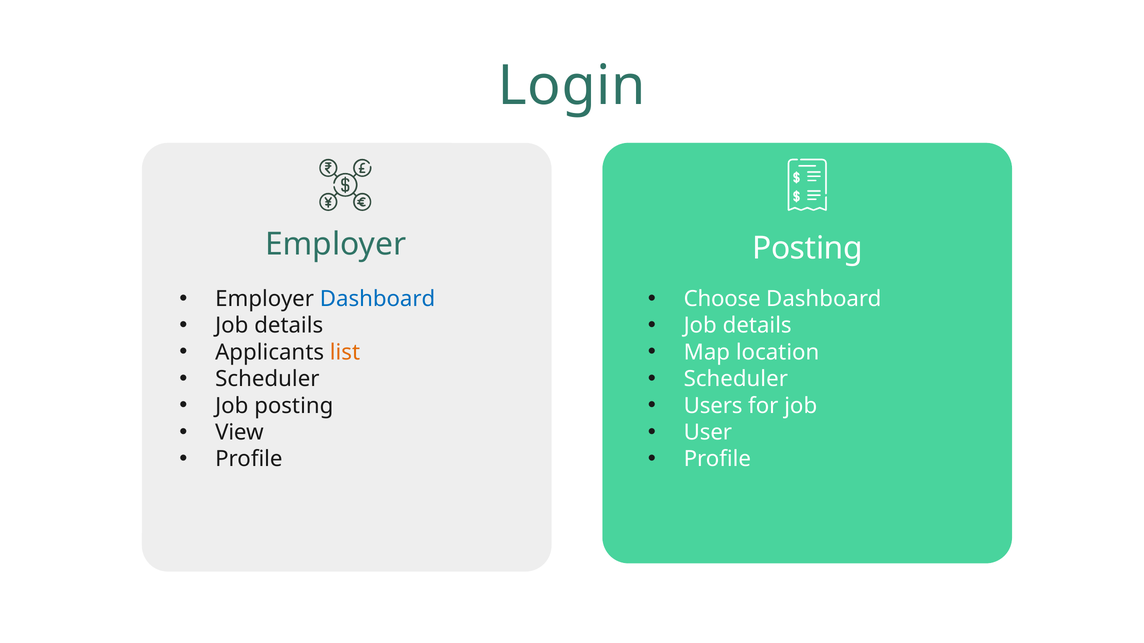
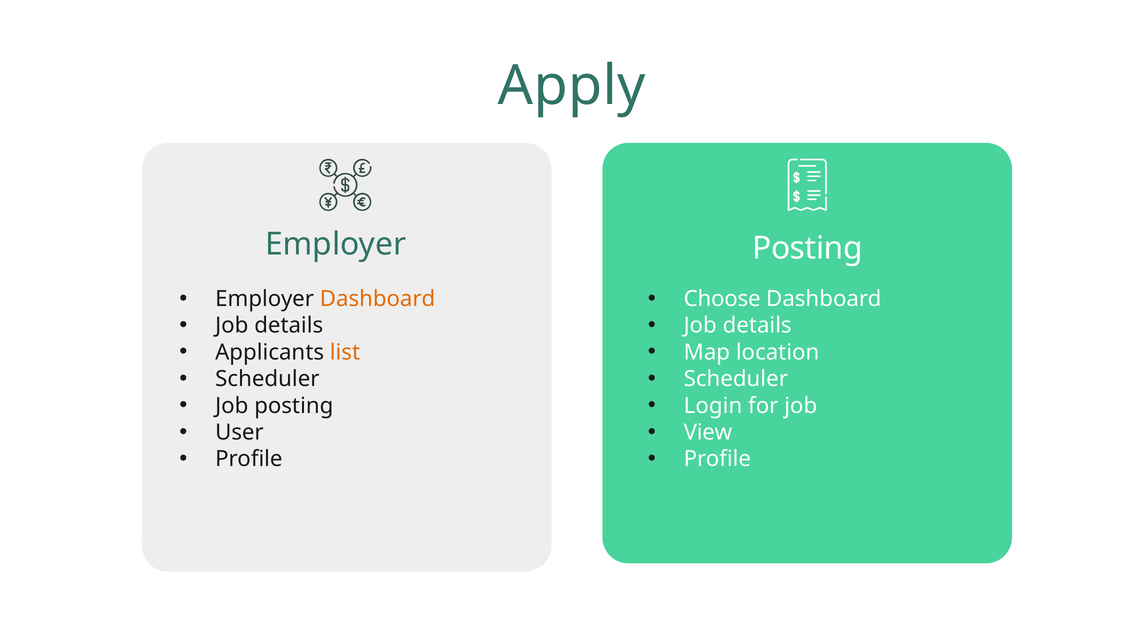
Login: Login -> Apply
Dashboard at (378, 299) colour: blue -> orange
Users: Users -> Login
View: View -> User
User: User -> View
